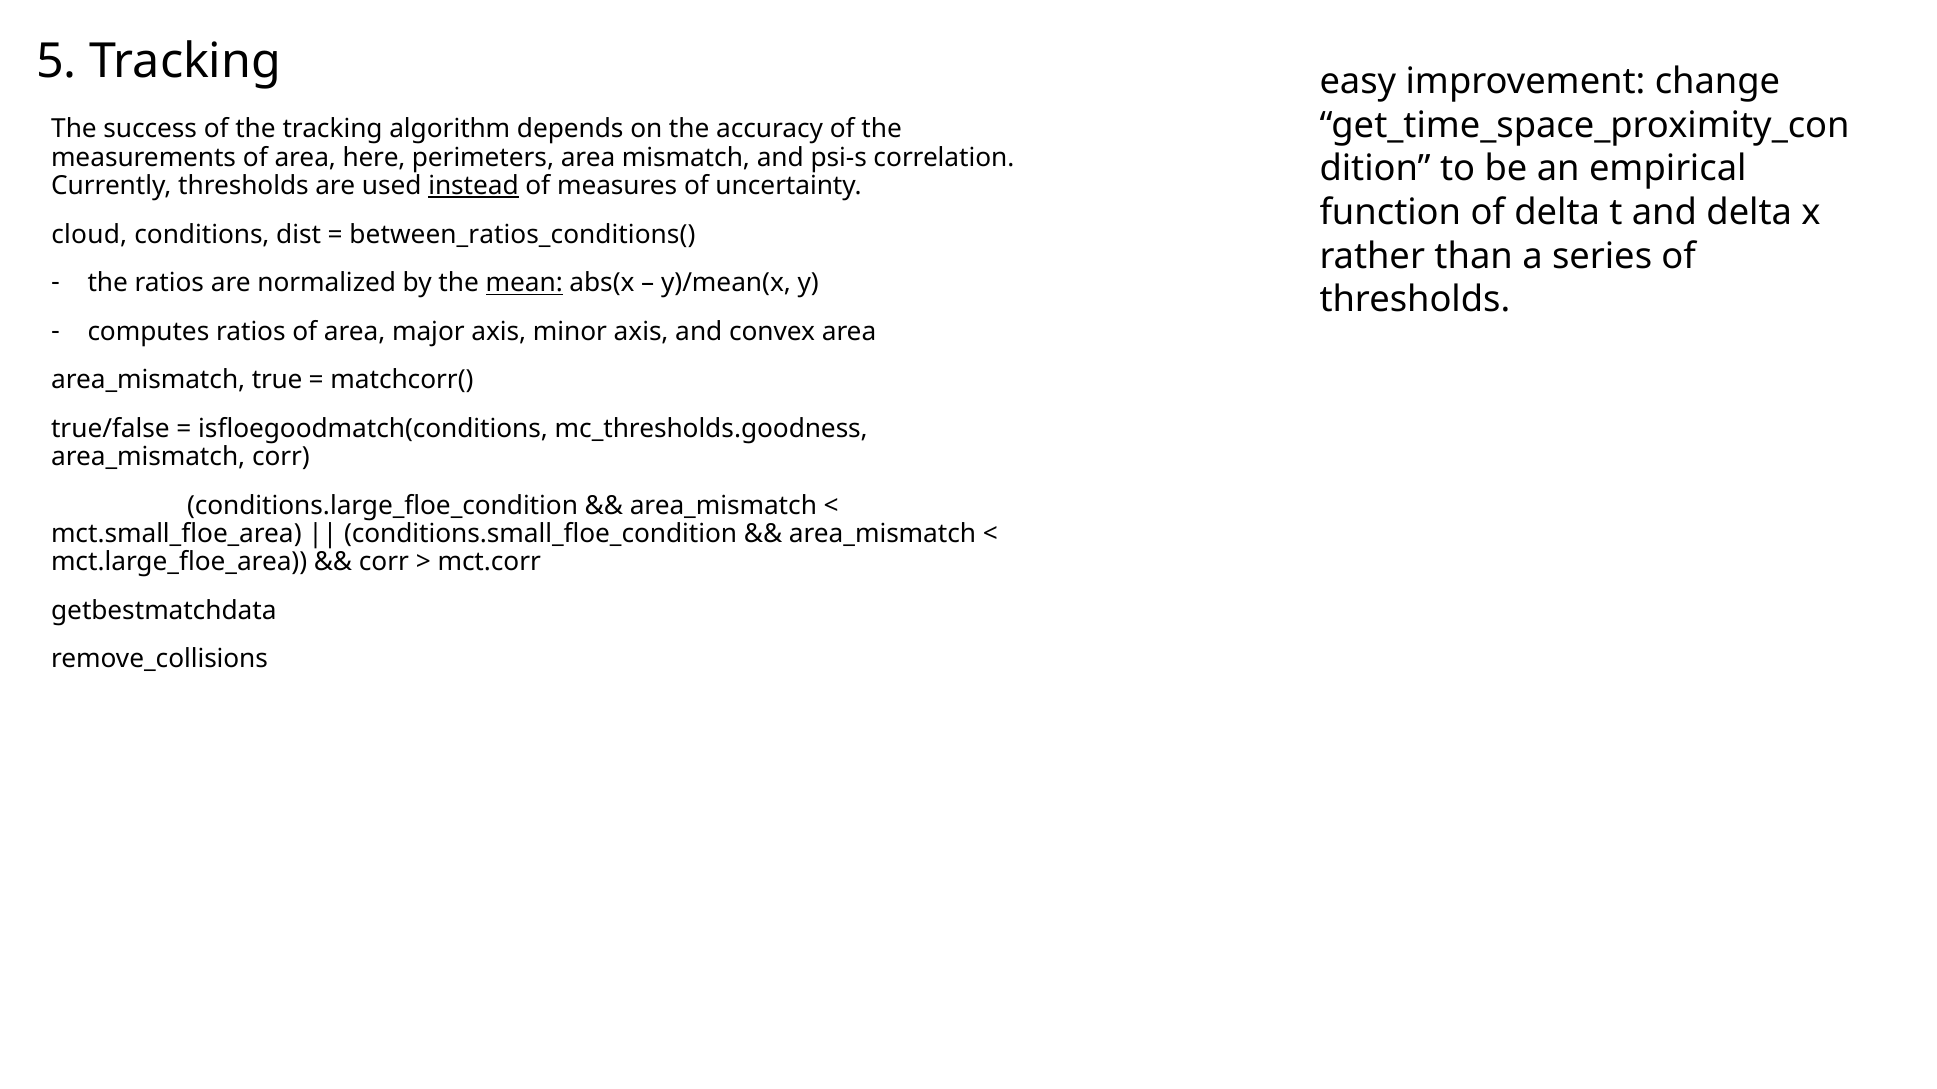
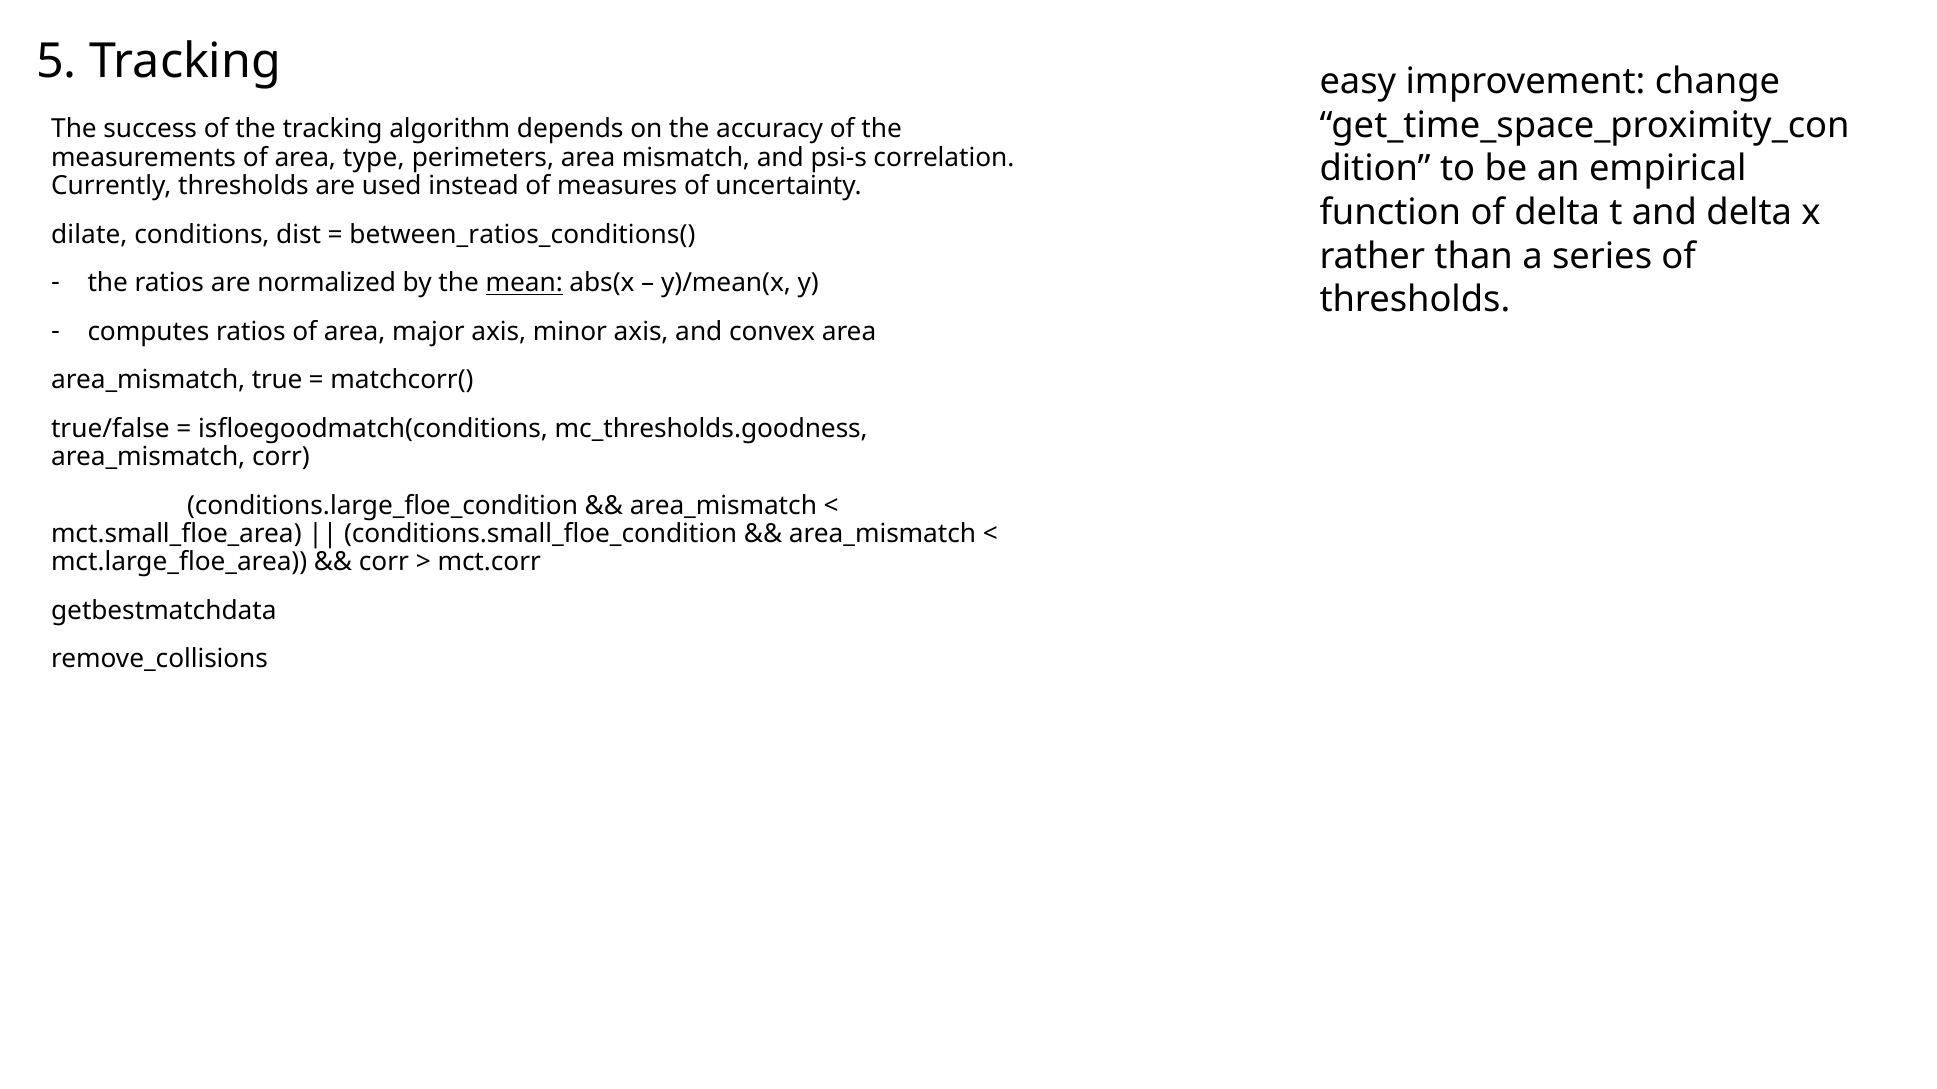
here: here -> type
instead underline: present -> none
cloud: cloud -> dilate
